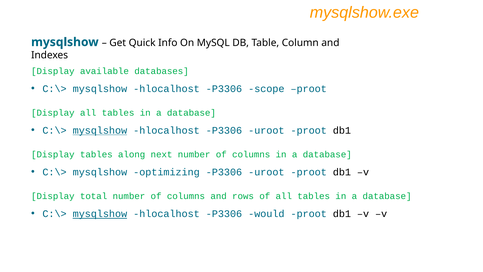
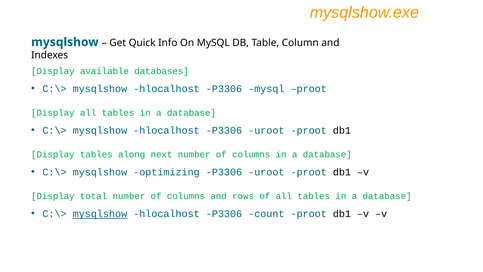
P3306 scope: scope -> mysql
mysqlshow at (100, 130) underline: present -> none
would: would -> count
